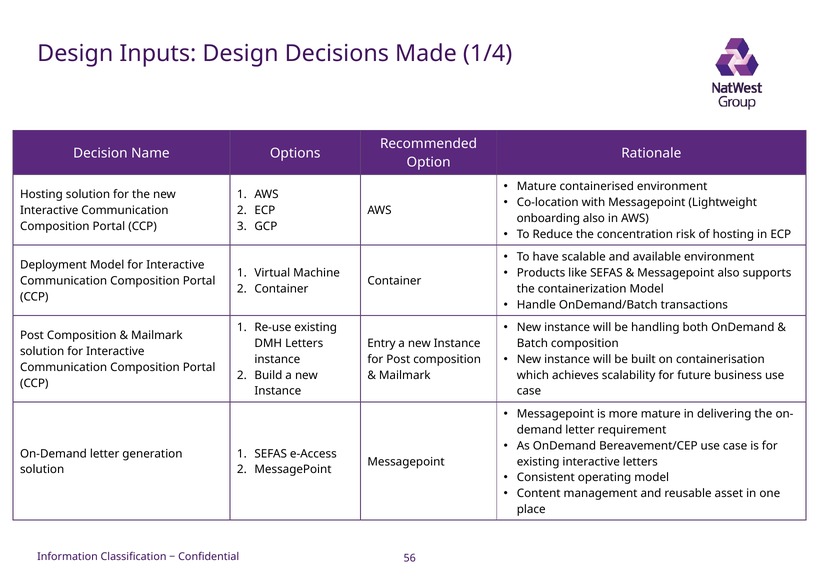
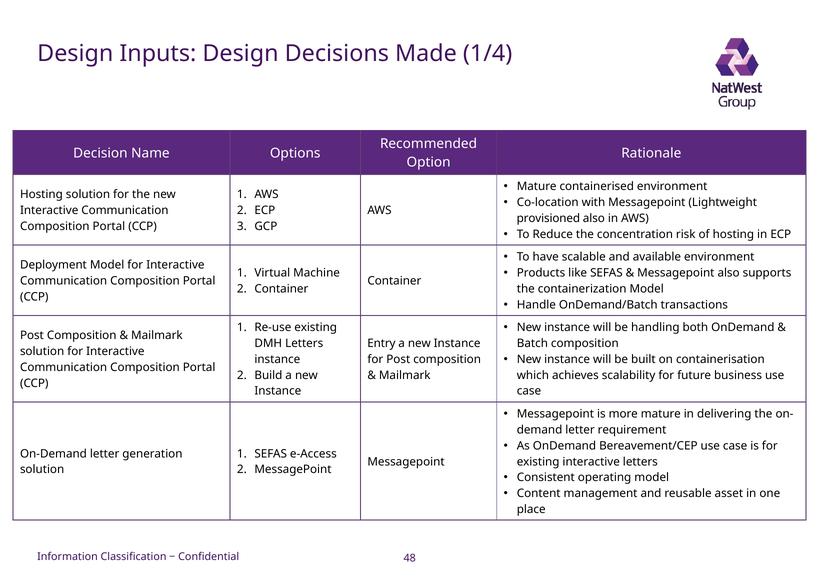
onboarding: onboarding -> provisioned
56: 56 -> 48
